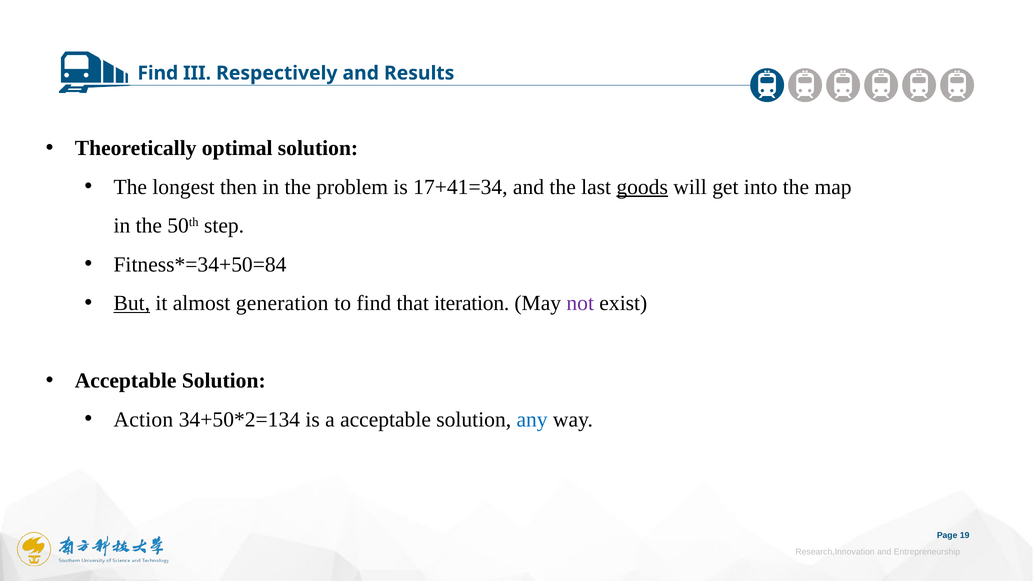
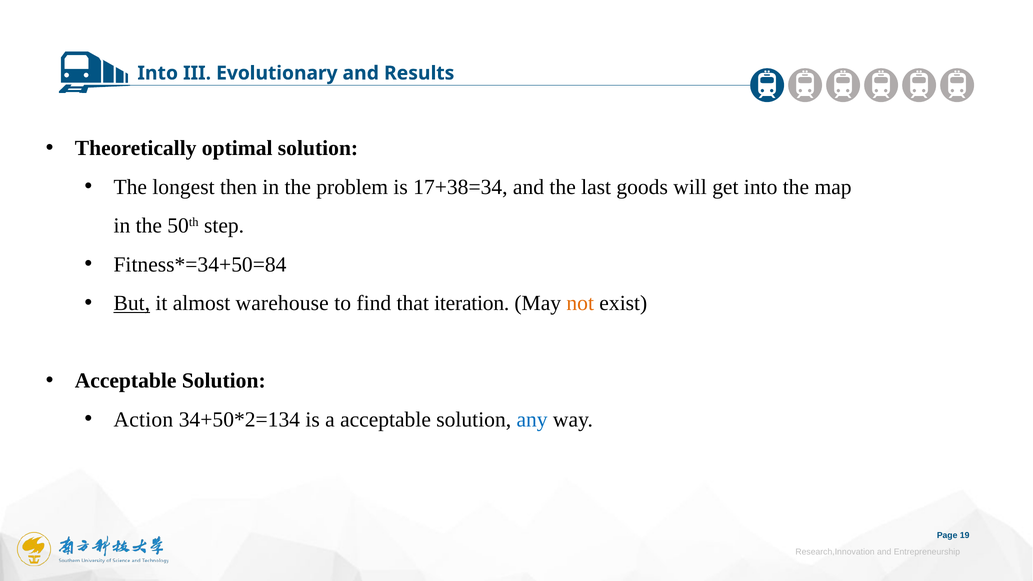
Find at (158, 73): Find -> Into
Respectively: Respectively -> Evolutionary
17+41=34: 17+41=34 -> 17+38=34
goods underline: present -> none
generation: generation -> warehouse
not colour: purple -> orange
